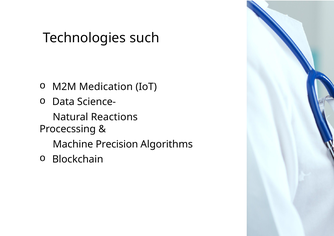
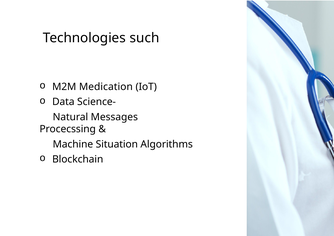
Reactions: Reactions -> Messages
Precision: Precision -> Situation
